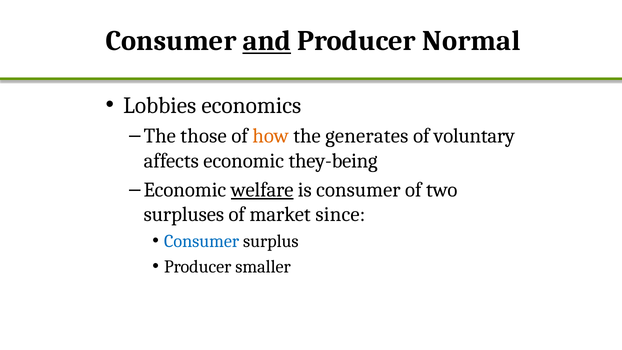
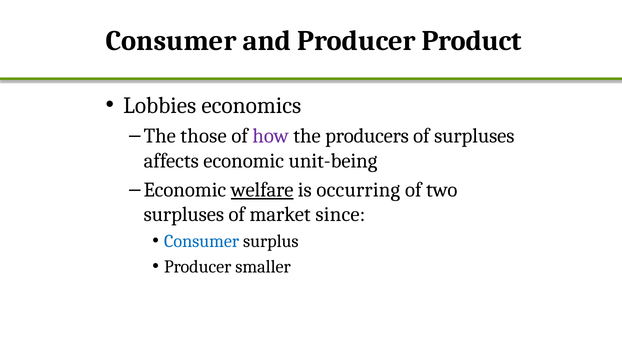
and underline: present -> none
Normal: Normal -> Product
how colour: orange -> purple
generates: generates -> producers
of voluntary: voluntary -> surpluses
they-being: they-being -> unit-being
is consumer: consumer -> occurring
